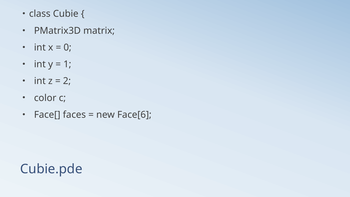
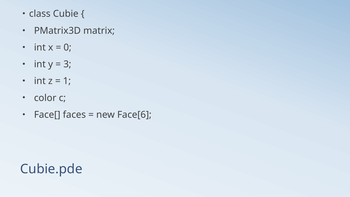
1: 1 -> 3
2: 2 -> 1
